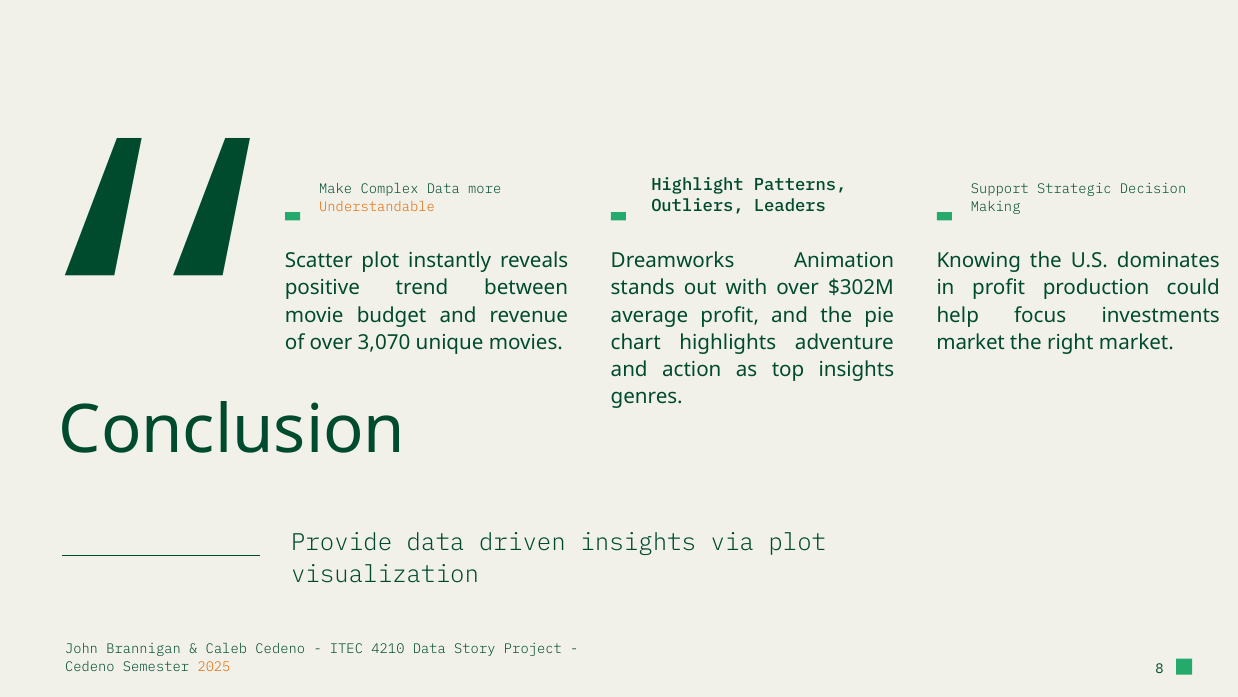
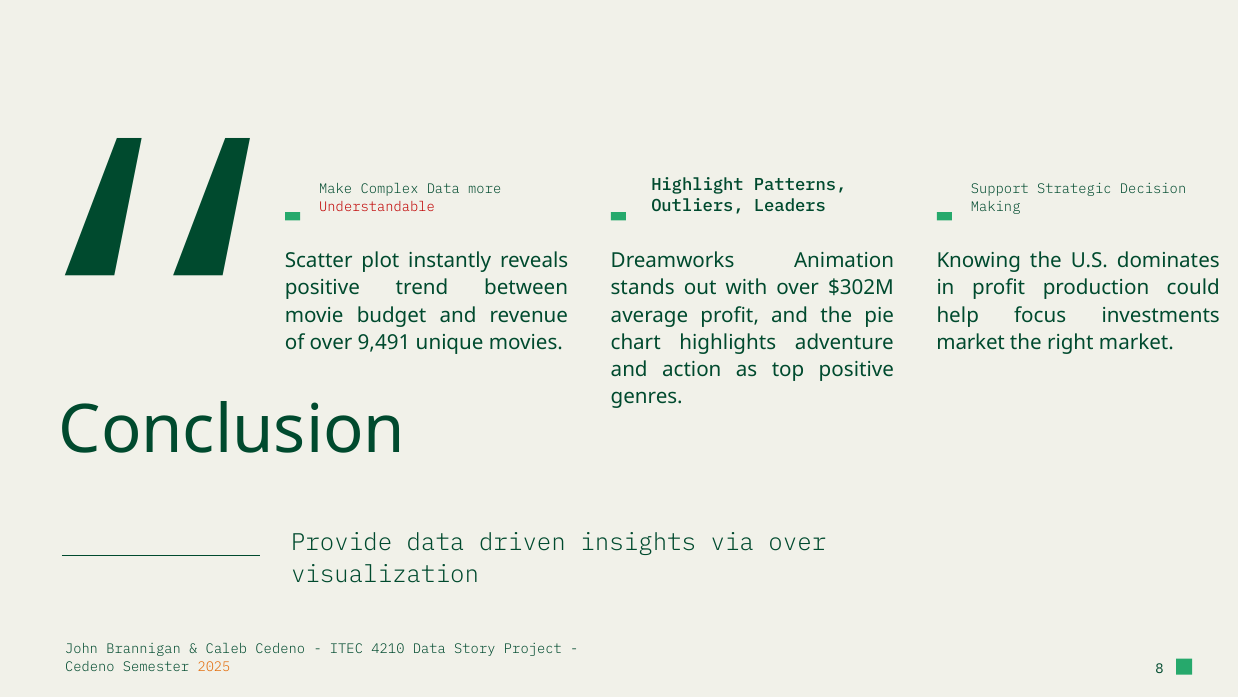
Understandable colour: orange -> red
3,070: 3,070 -> 9,491
top insights: insights -> positive
via plot: plot -> over
